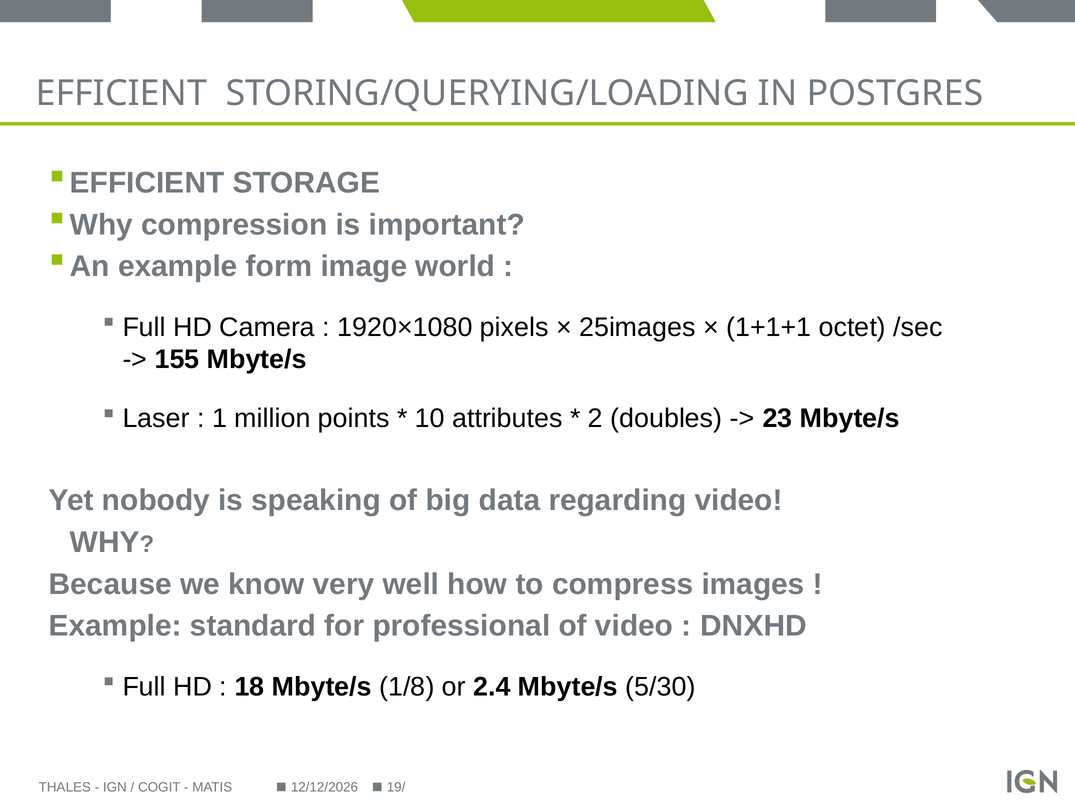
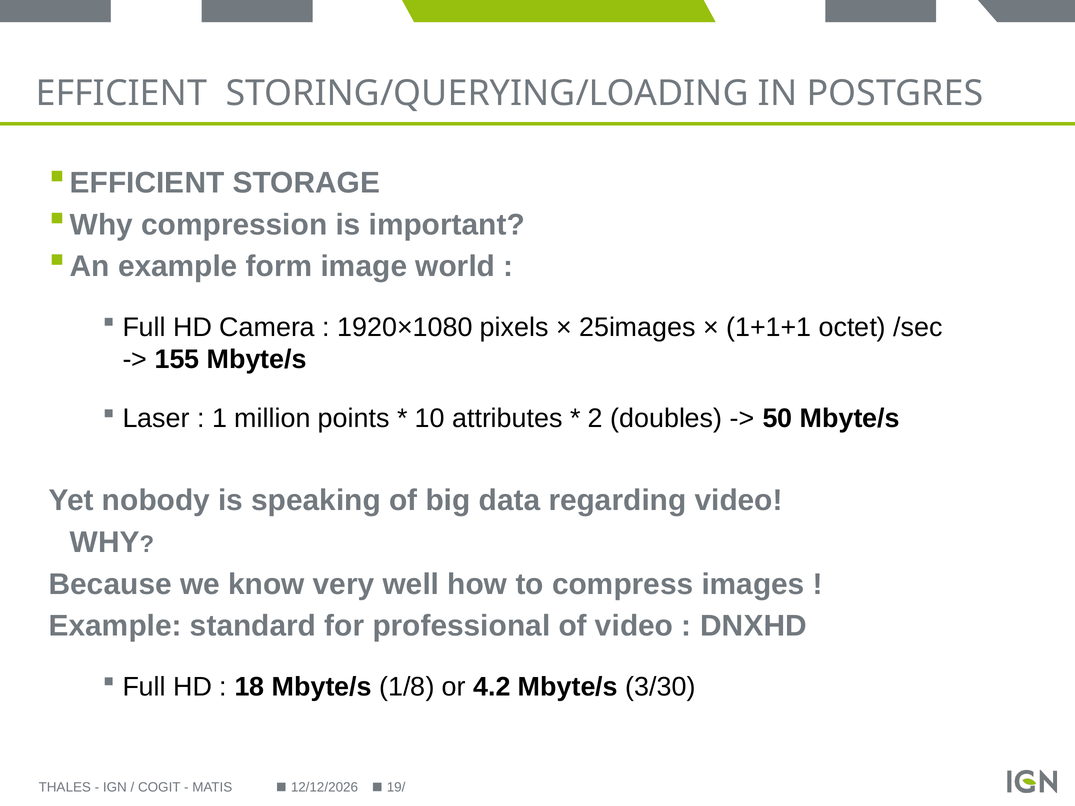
23: 23 -> 50
2.4: 2.4 -> 4.2
5/30: 5/30 -> 3/30
